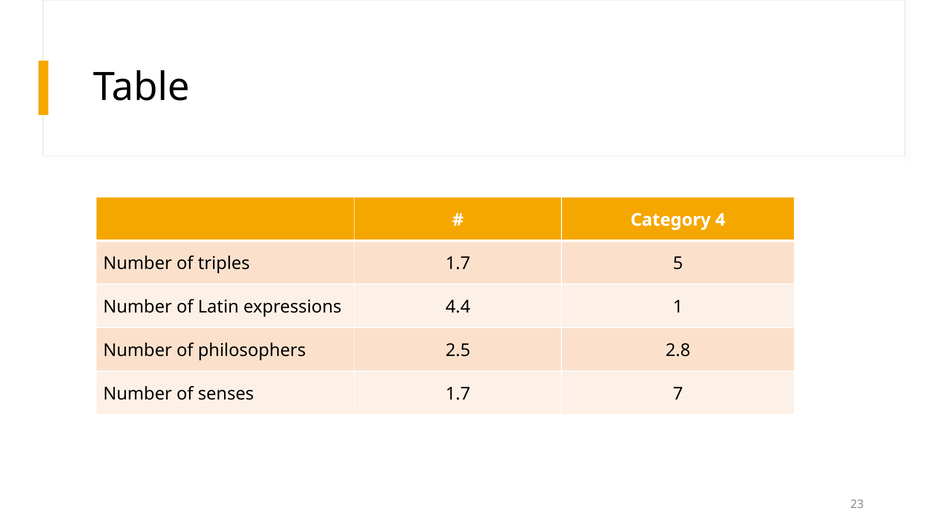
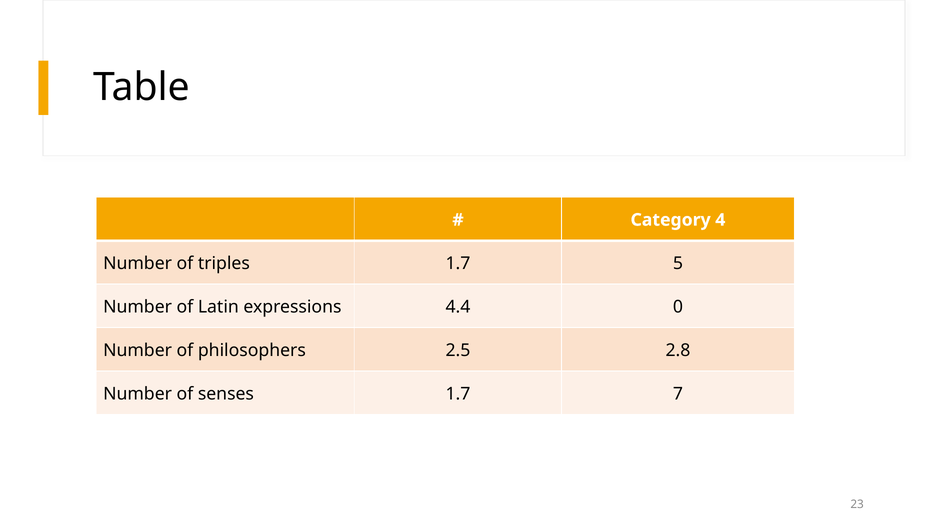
1: 1 -> 0
